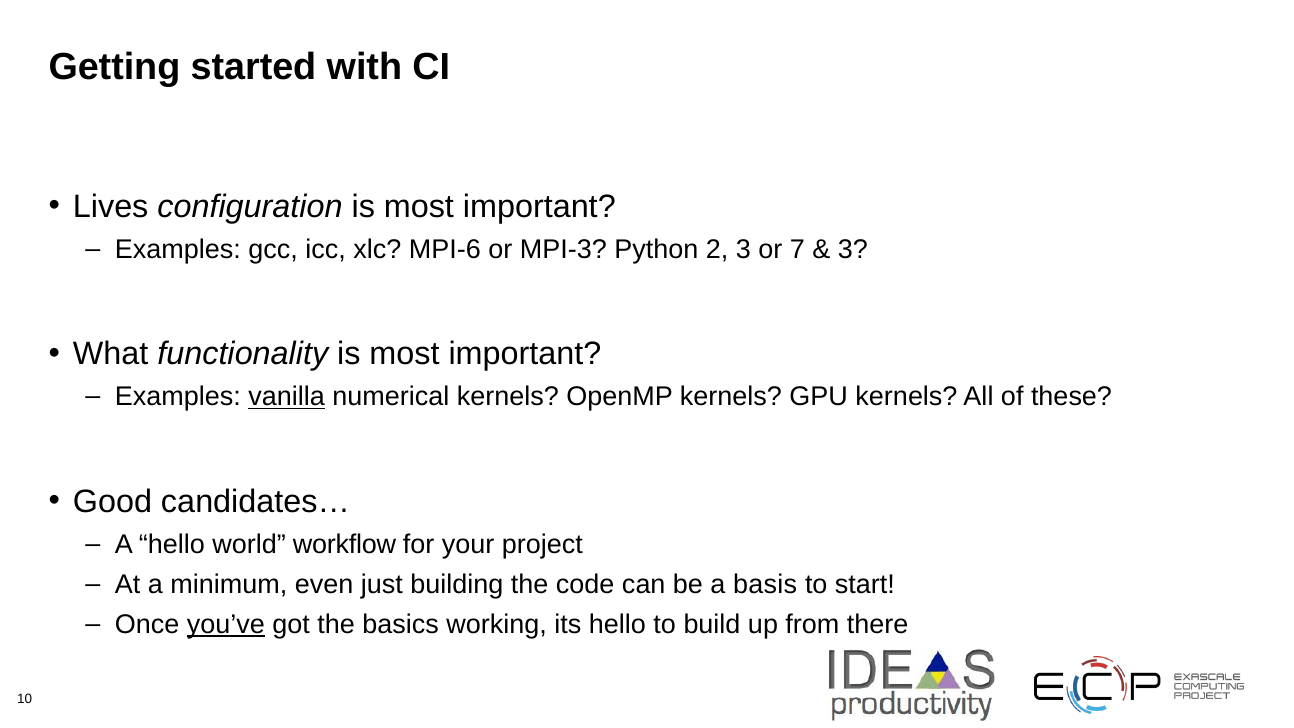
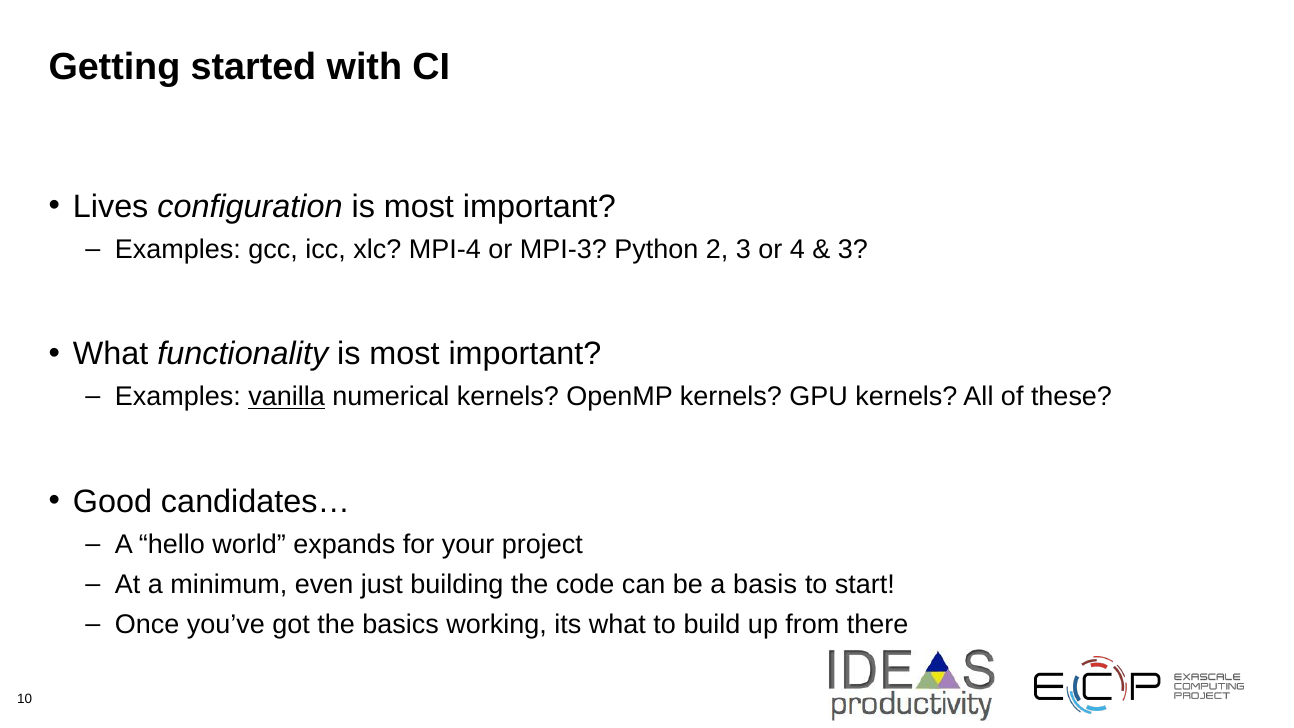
MPI-6: MPI-6 -> MPI-4
7: 7 -> 4
workflow: workflow -> expands
you’ve underline: present -> none
its hello: hello -> what
